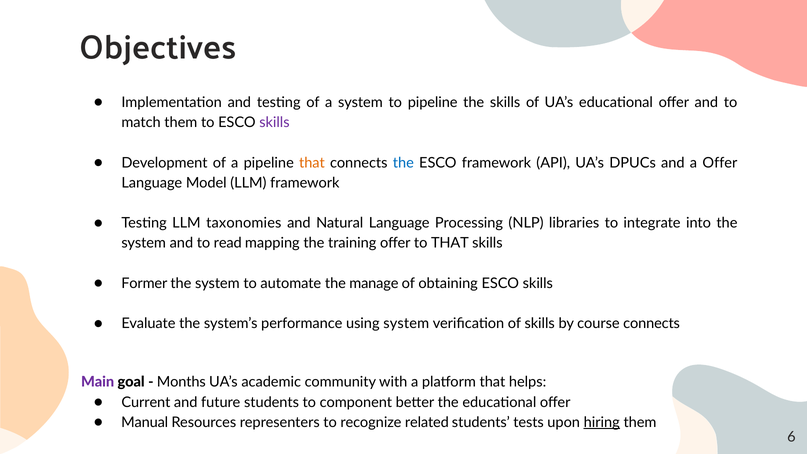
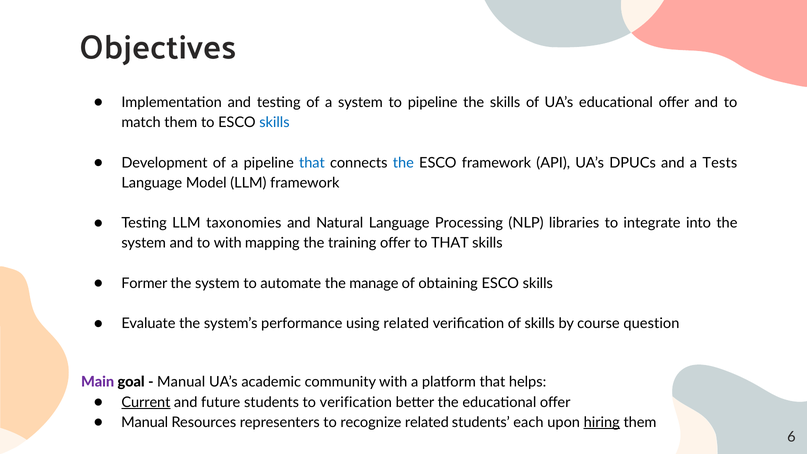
skills at (274, 122) colour: purple -> blue
that at (312, 163) colour: orange -> blue
a Offer: Offer -> Tests
to read: read -> with
using system: system -> related
course connects: connects -> question
Months at (181, 382): Months -> Manual
Current underline: none -> present
to component: component -> verification
tests: tests -> each
